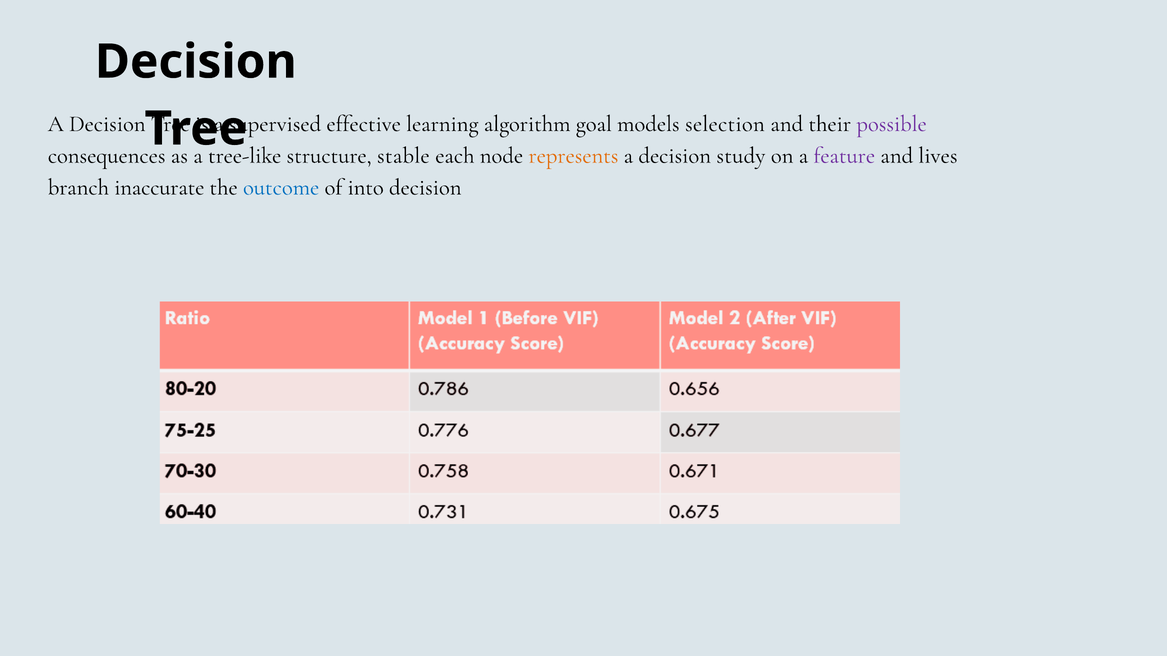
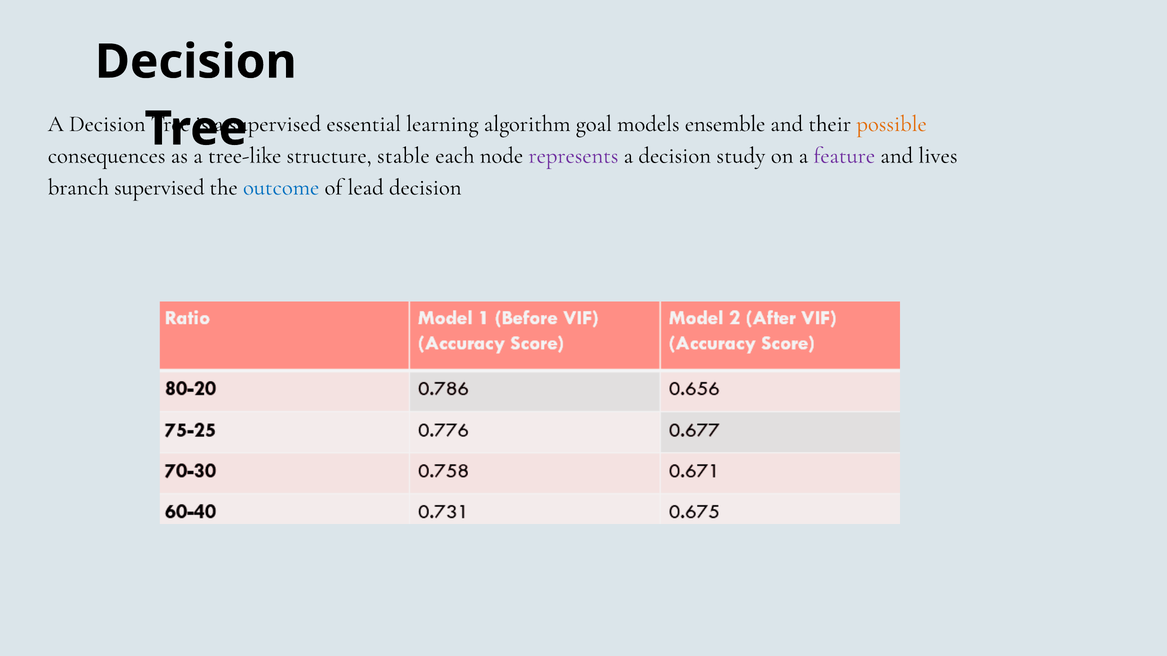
effective: effective -> essential
selection: selection -> ensemble
possible colour: purple -> orange
represents colour: orange -> purple
branch inaccurate: inaccurate -> supervised
into: into -> lead
